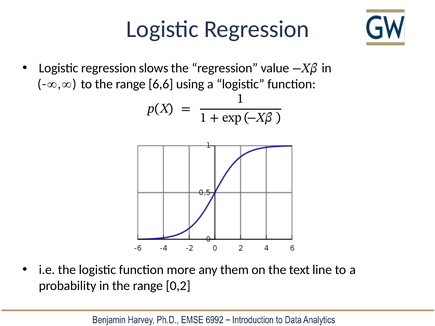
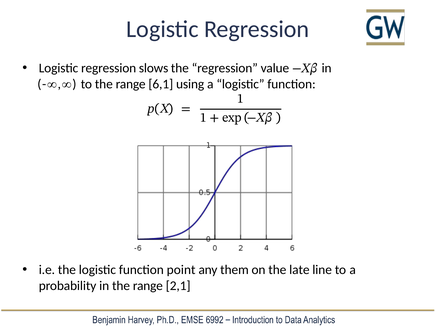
6,6: 6,6 -> 6,1
more: more -> point
text: text -> late
0,2: 0,2 -> 2,1
